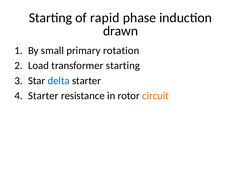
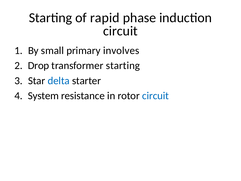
drawn at (121, 31): drawn -> circuit
rotation: rotation -> involves
Load: Load -> Drop
Starter at (43, 96): Starter -> System
circuit at (156, 96) colour: orange -> blue
